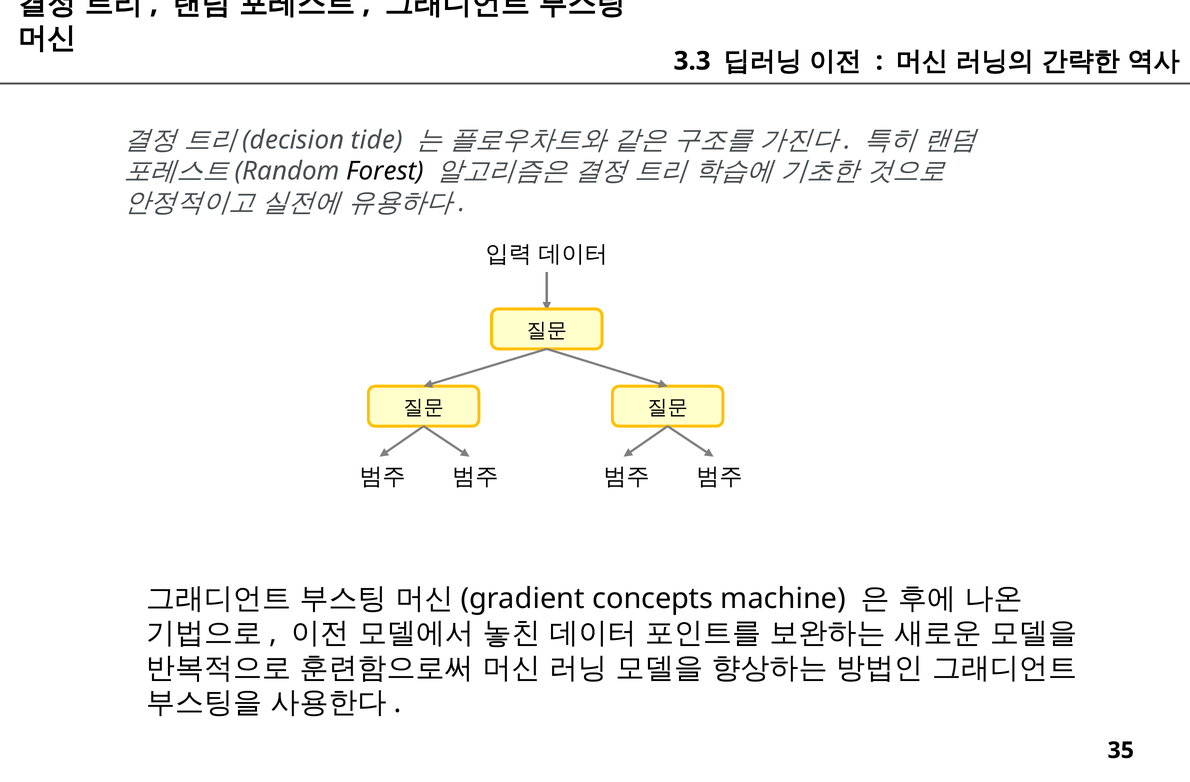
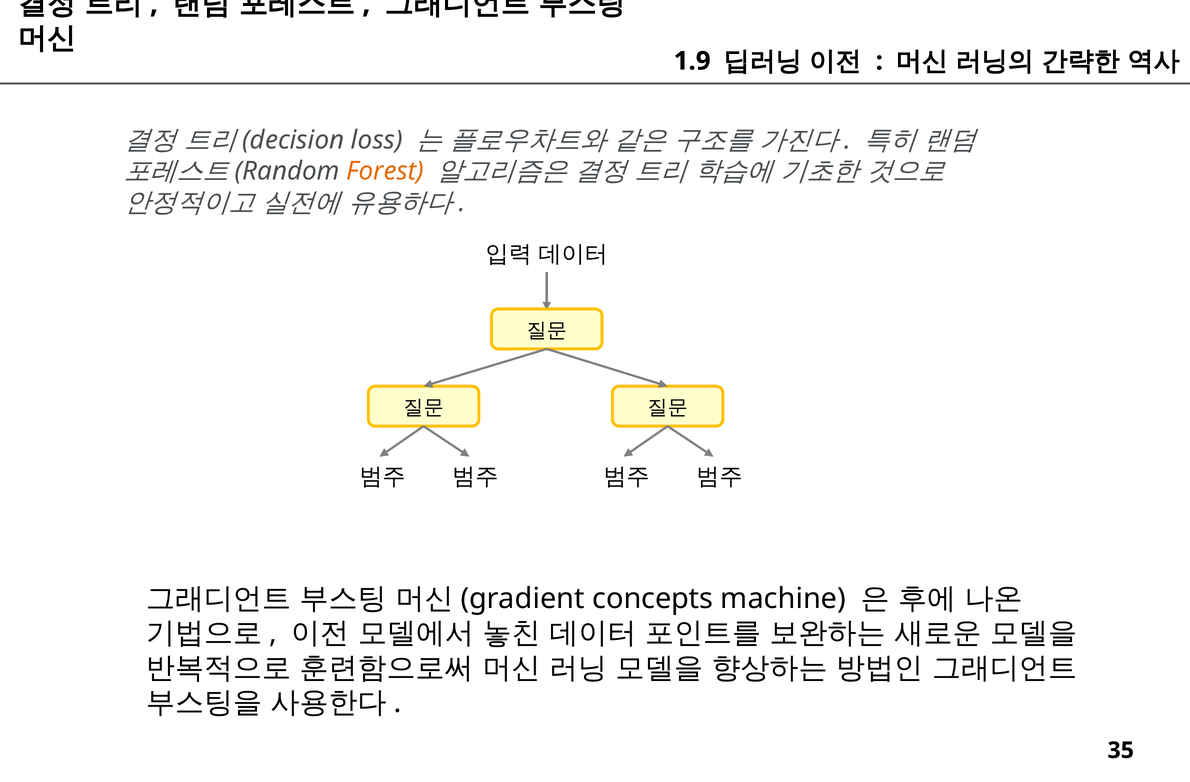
3.3: 3.3 -> 1.9
tide: tide -> loss
Forest colour: black -> orange
